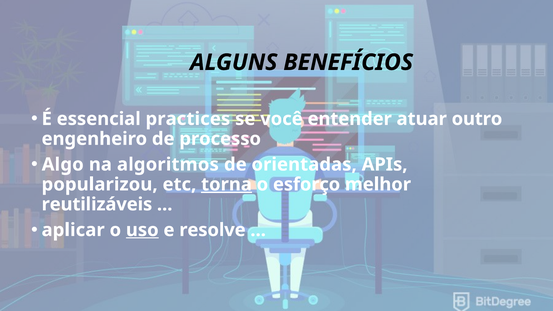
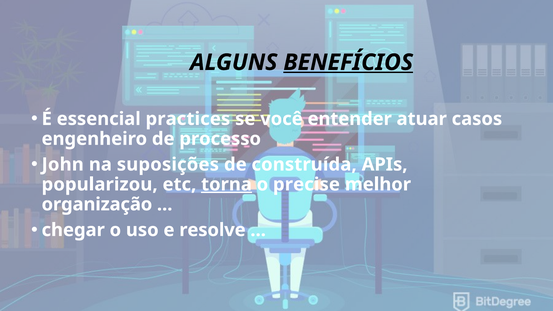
BENEFÍCIOS underline: none -> present
outro: outro -> casos
Algo: Algo -> John
algoritmos: algoritmos -> suposições
orientadas: orientadas -> construída
esforço: esforço -> precise
reutilizáveis: reutilizáveis -> organização
aplicar: aplicar -> chegar
uso underline: present -> none
